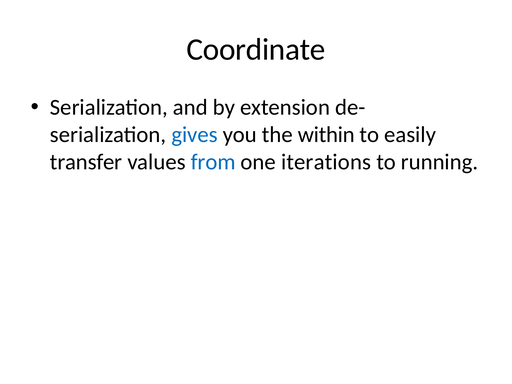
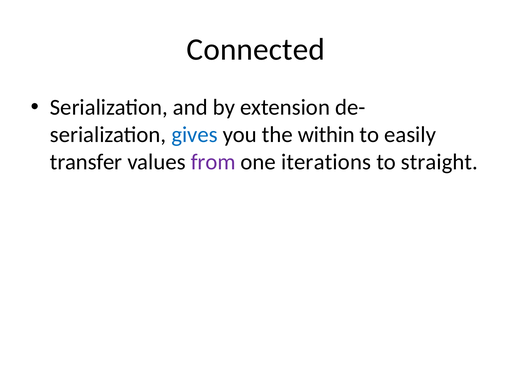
Coordinate: Coordinate -> Connected
from colour: blue -> purple
running: running -> straight
